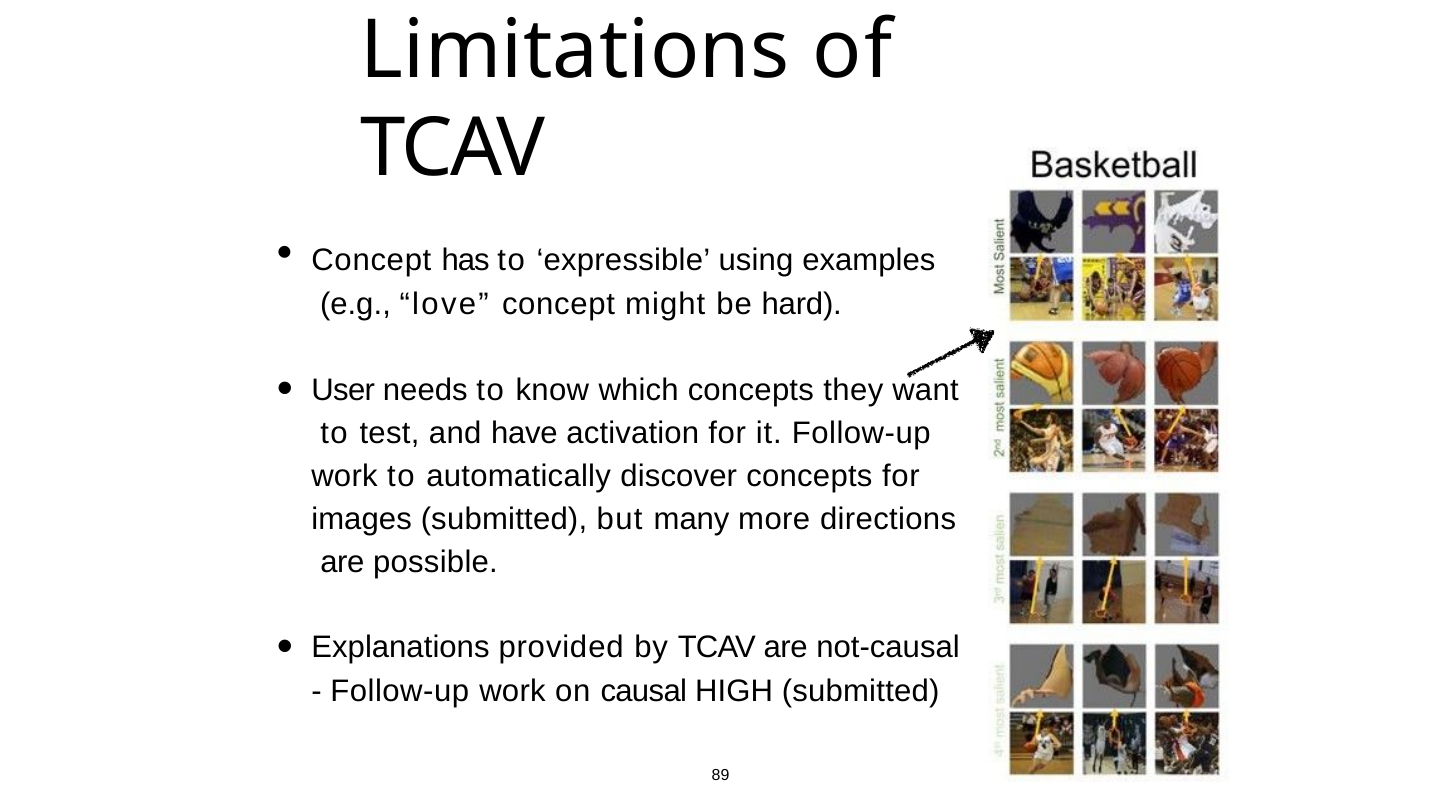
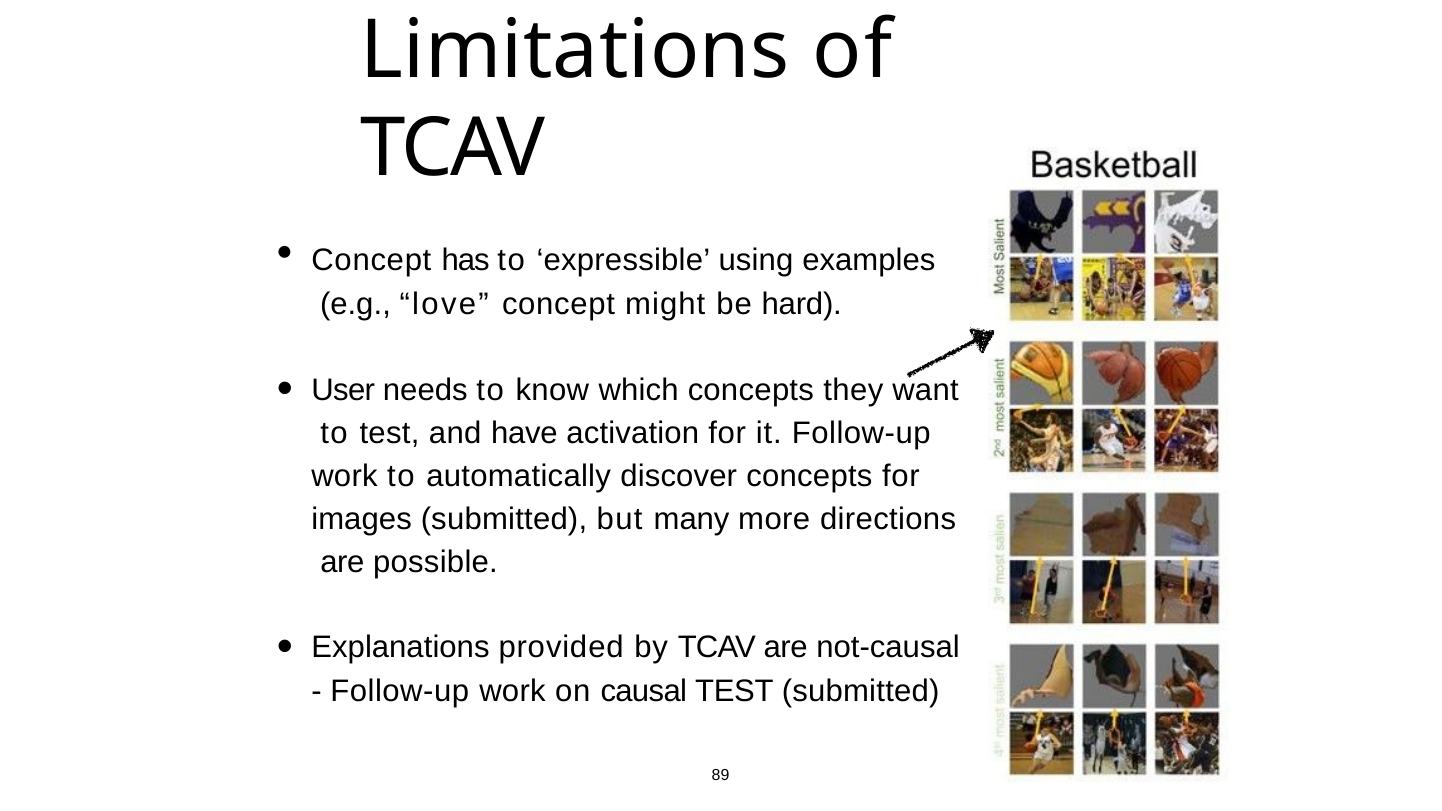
causal HIGH: HIGH -> TEST
